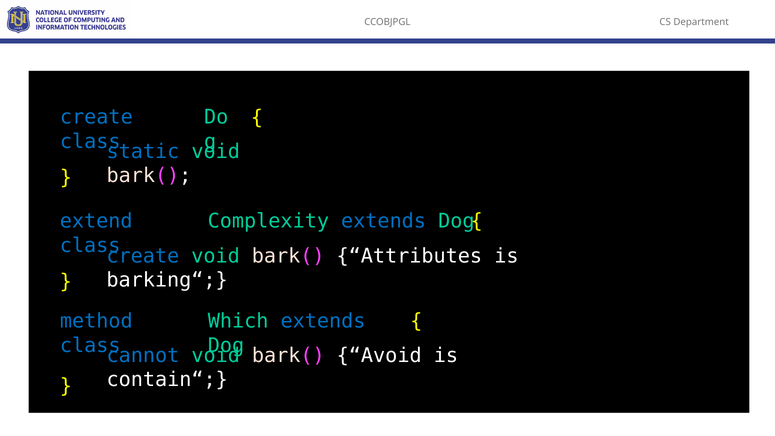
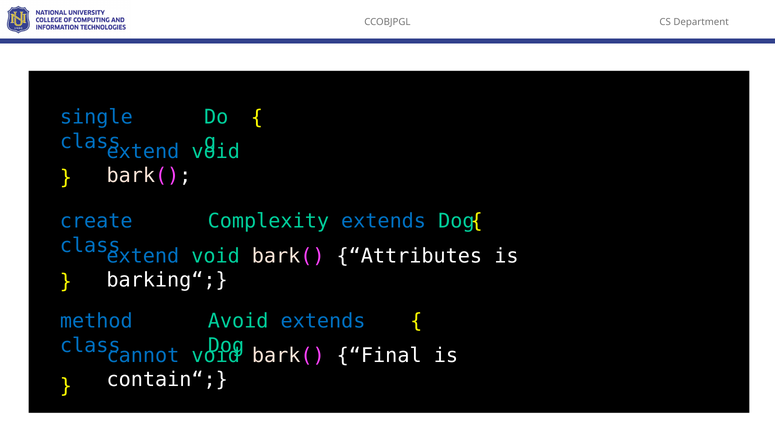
create at (96, 117): create -> single
static at (143, 152): static -> extend
extend: extend -> create
create at (143, 256): create -> extend
Which: Which -> Avoid
Avoid: Avoid -> Final
